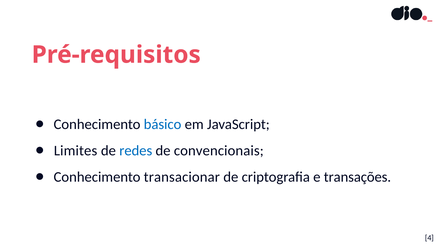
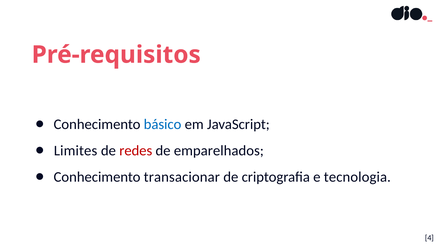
redes colour: blue -> red
convencionais: convencionais -> emparelhados
transações: transações -> tecnologia
